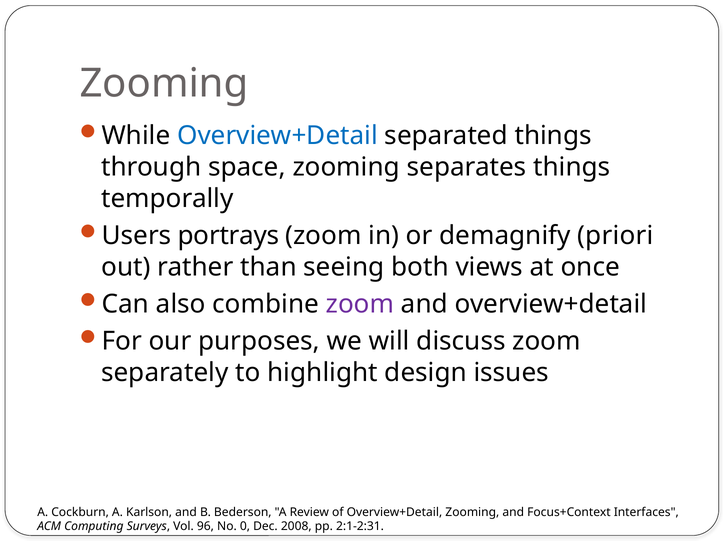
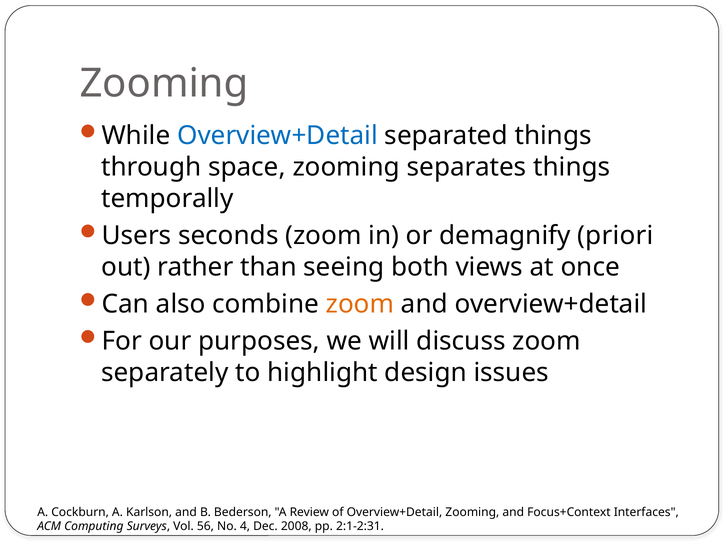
portrays: portrays -> seconds
zoom at (360, 304) colour: purple -> orange
96: 96 -> 56
0: 0 -> 4
